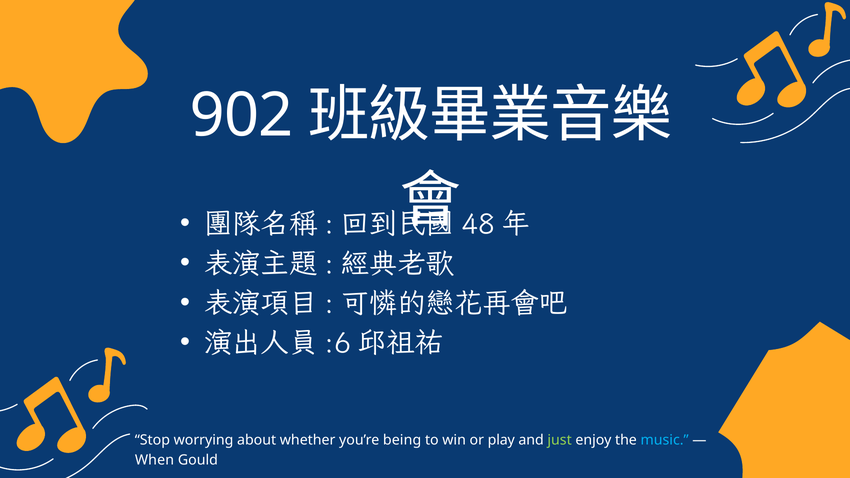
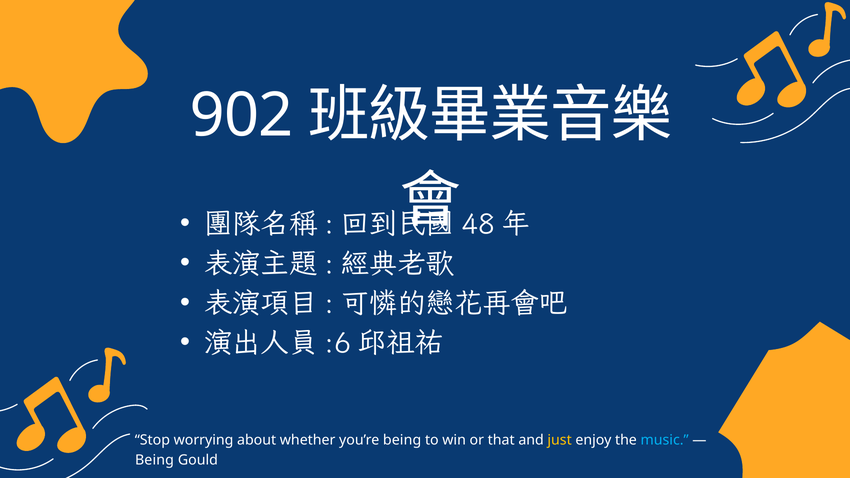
play: play -> that
just colour: light green -> yellow
When at (154, 460): When -> Being
